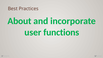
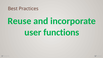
About: About -> Reuse
